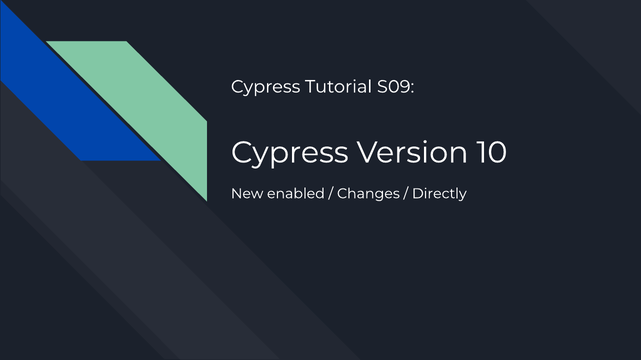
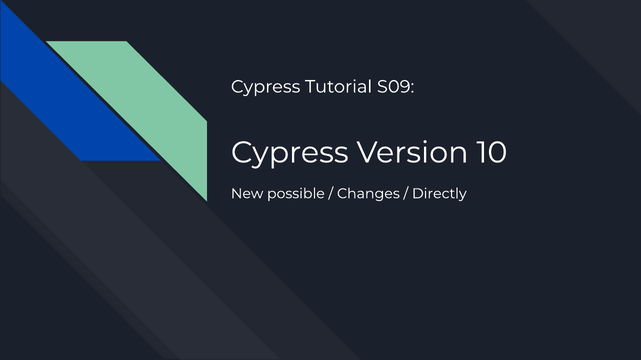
enabled: enabled -> possible
